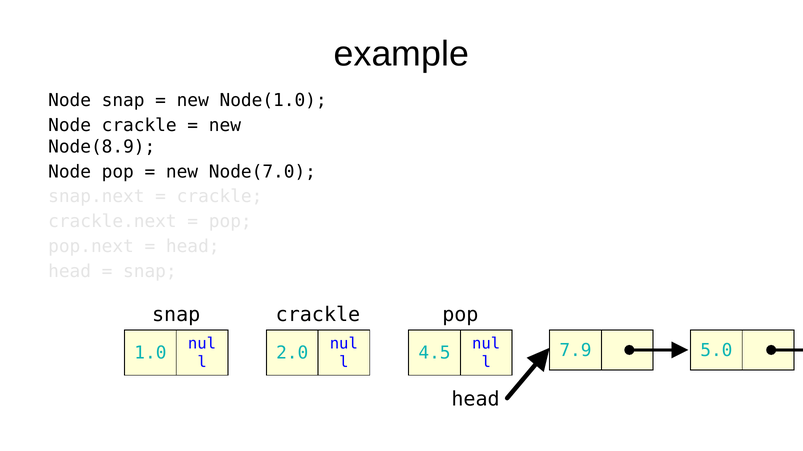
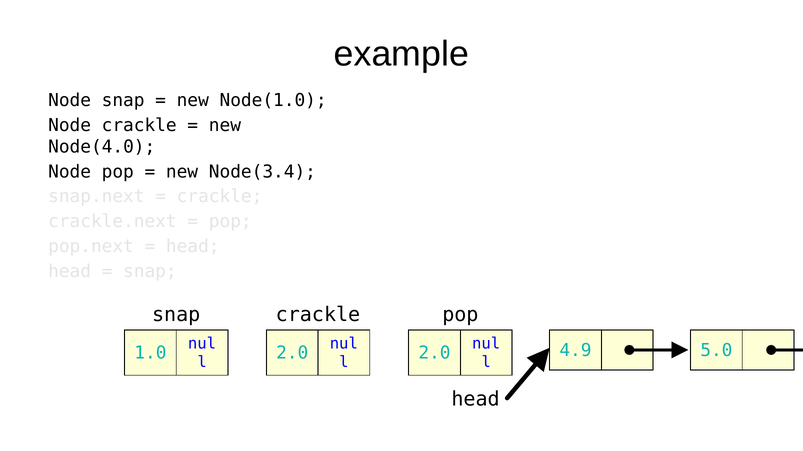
Node(8.9: Node(8.9 -> Node(4.0
Node(7.0: Node(7.0 -> Node(3.4
7.9: 7.9 -> 4.9
4.5 at (435, 353): 4.5 -> 2.0
